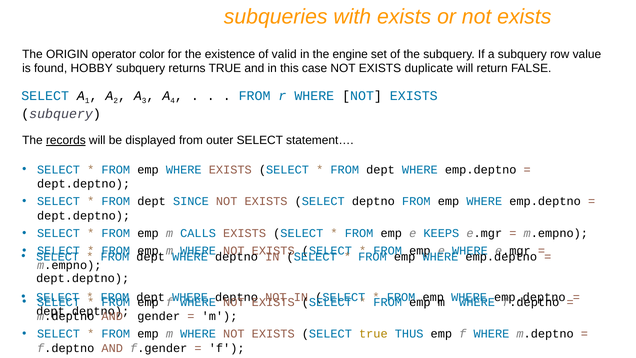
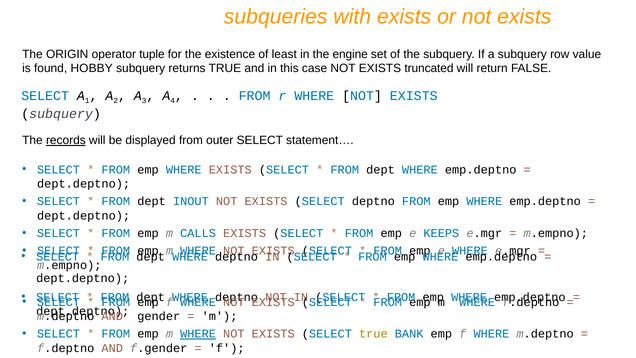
color: color -> tuple
valid: valid -> least
duplicate: duplicate -> truncated
SINCE: SINCE -> INOUT
WHERE at (198, 334) underline: none -> present
THUS: THUS -> BANK
